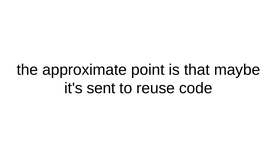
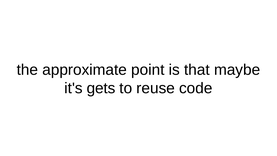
sent: sent -> gets
